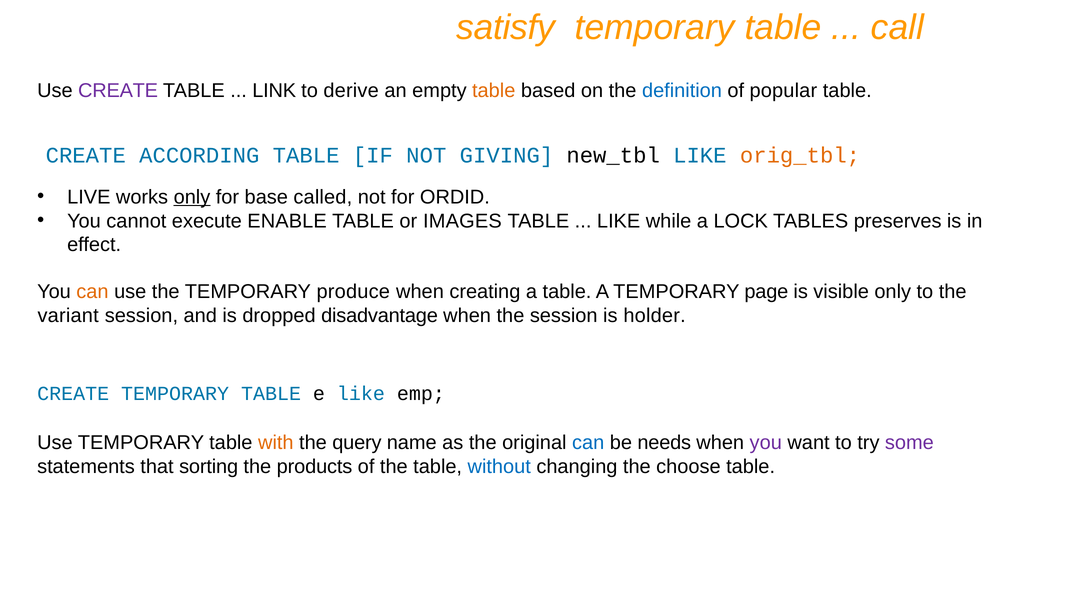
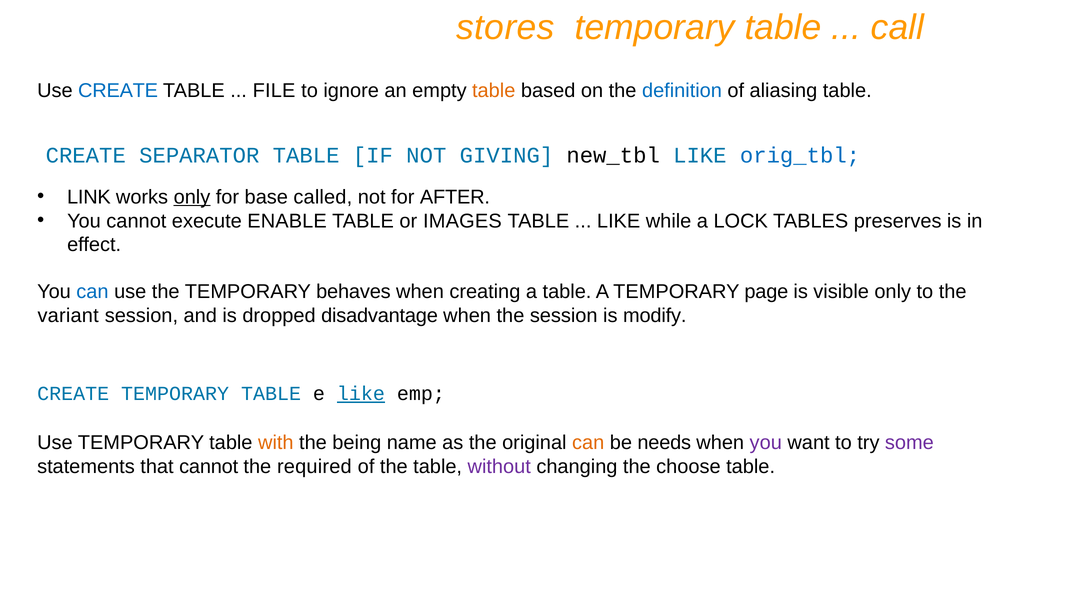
satisfy: satisfy -> stores
CREATE at (118, 91) colour: purple -> blue
LINK: LINK -> FILE
derive: derive -> ignore
popular: popular -> aliasing
ACCORDING: ACCORDING -> SEPARATOR
orig_tbl colour: orange -> blue
LIVE: LIVE -> LINK
ORDID: ORDID -> AFTER
can at (92, 292) colour: orange -> blue
produce: produce -> behaves
holder: holder -> modify
like at (361, 394) underline: none -> present
query: query -> being
can at (588, 443) colour: blue -> orange
that sorting: sorting -> cannot
products: products -> required
without colour: blue -> purple
